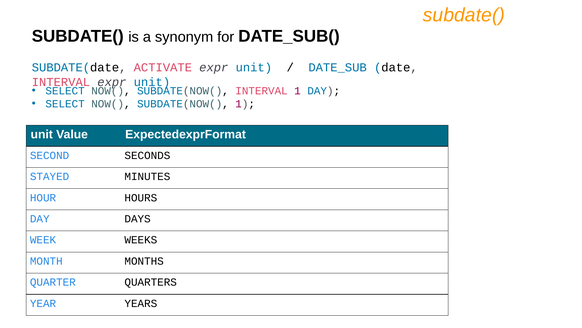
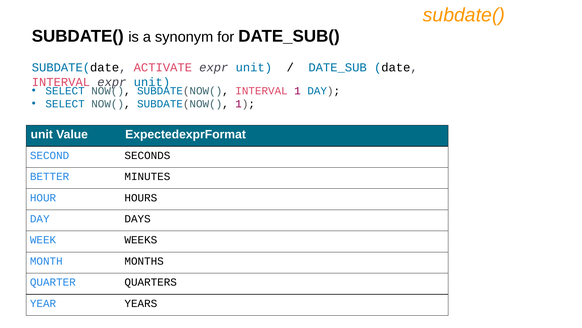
STAYED: STAYED -> BETTER
